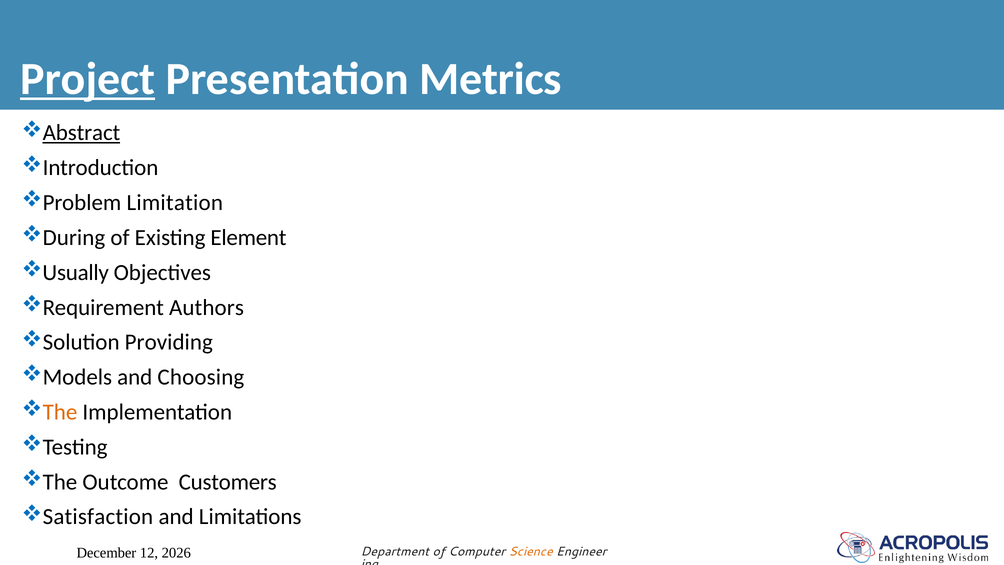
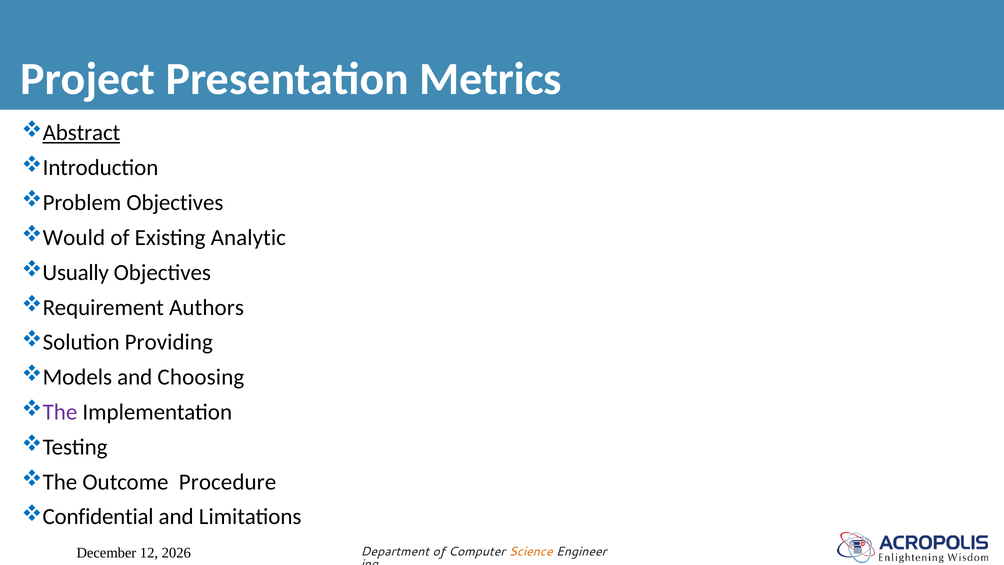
Project underline: present -> none
Problem Limitation: Limitation -> Objectives
During: During -> Would
Element: Element -> Analytic
The at (60, 412) colour: orange -> purple
Customers: Customers -> Procedure
Satisfaction: Satisfaction -> Confidential
